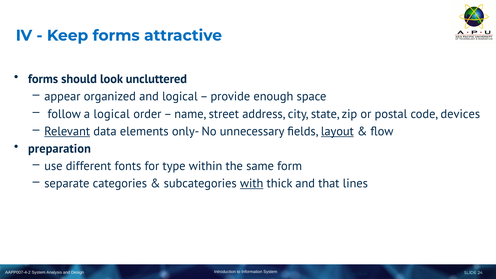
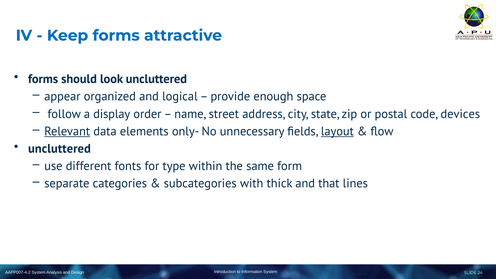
a logical: logical -> display
preparation at (59, 149): preparation -> uncluttered
with underline: present -> none
